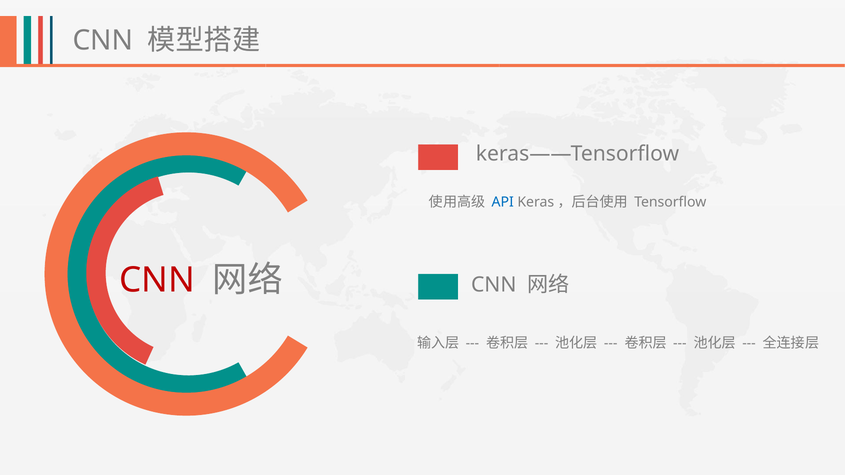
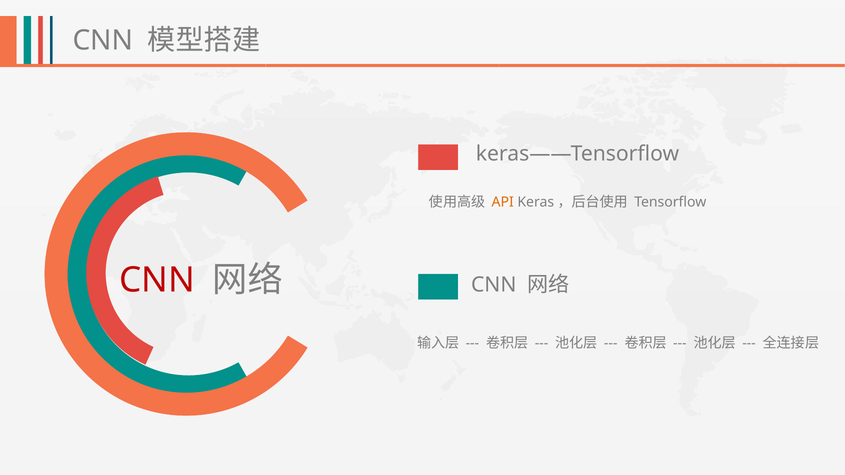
API colour: blue -> orange
